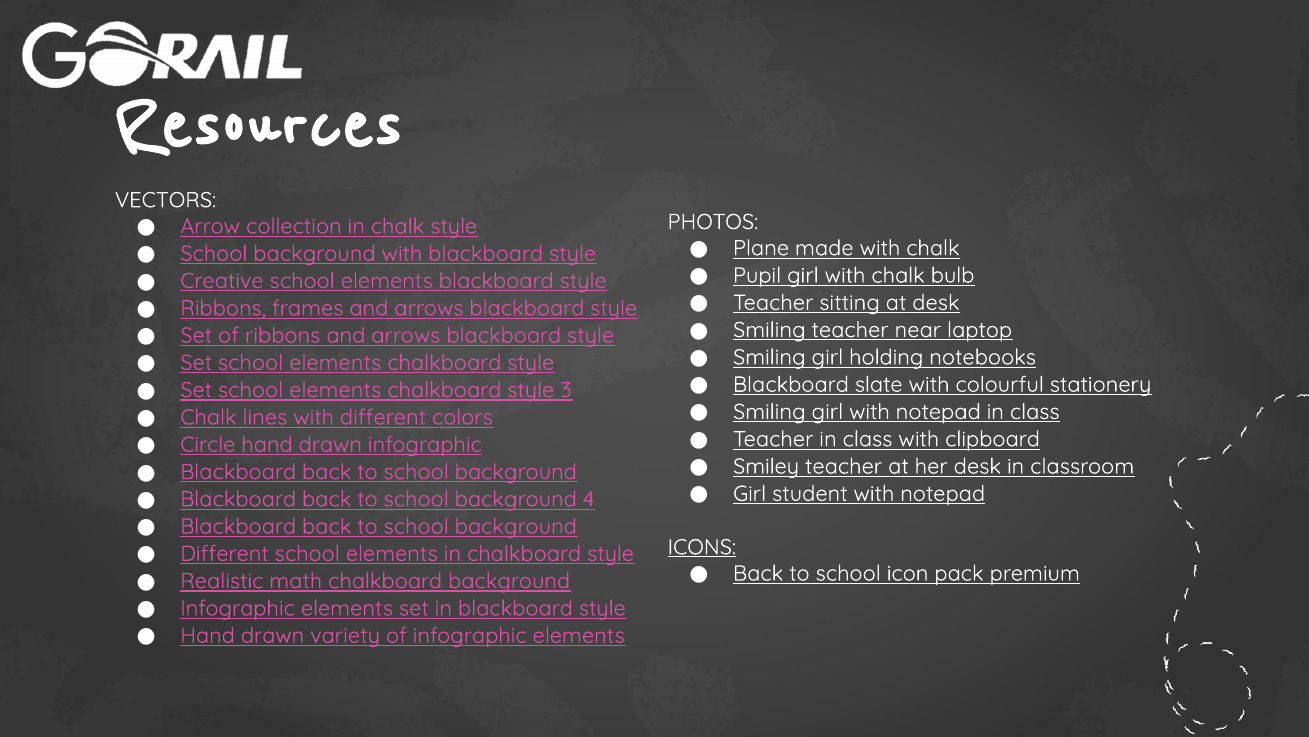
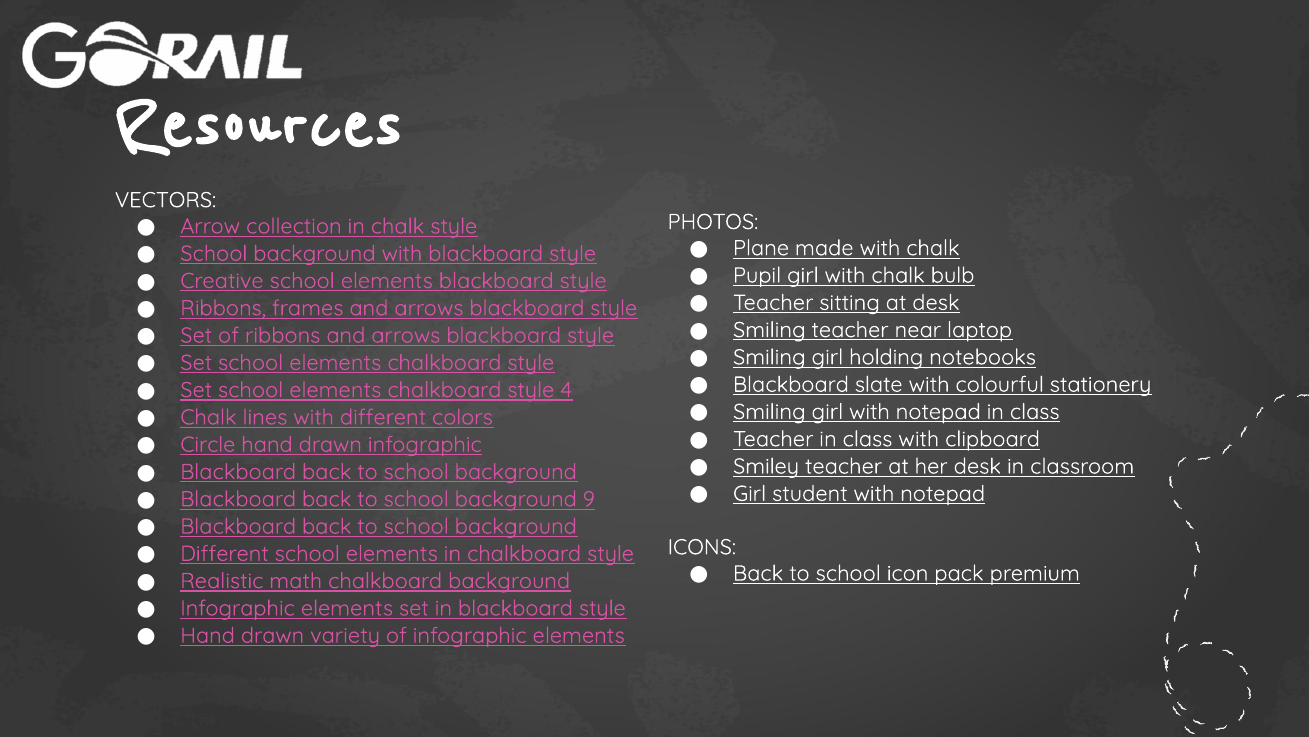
3: 3 -> 4
4: 4 -> 9
ICONS underline: present -> none
